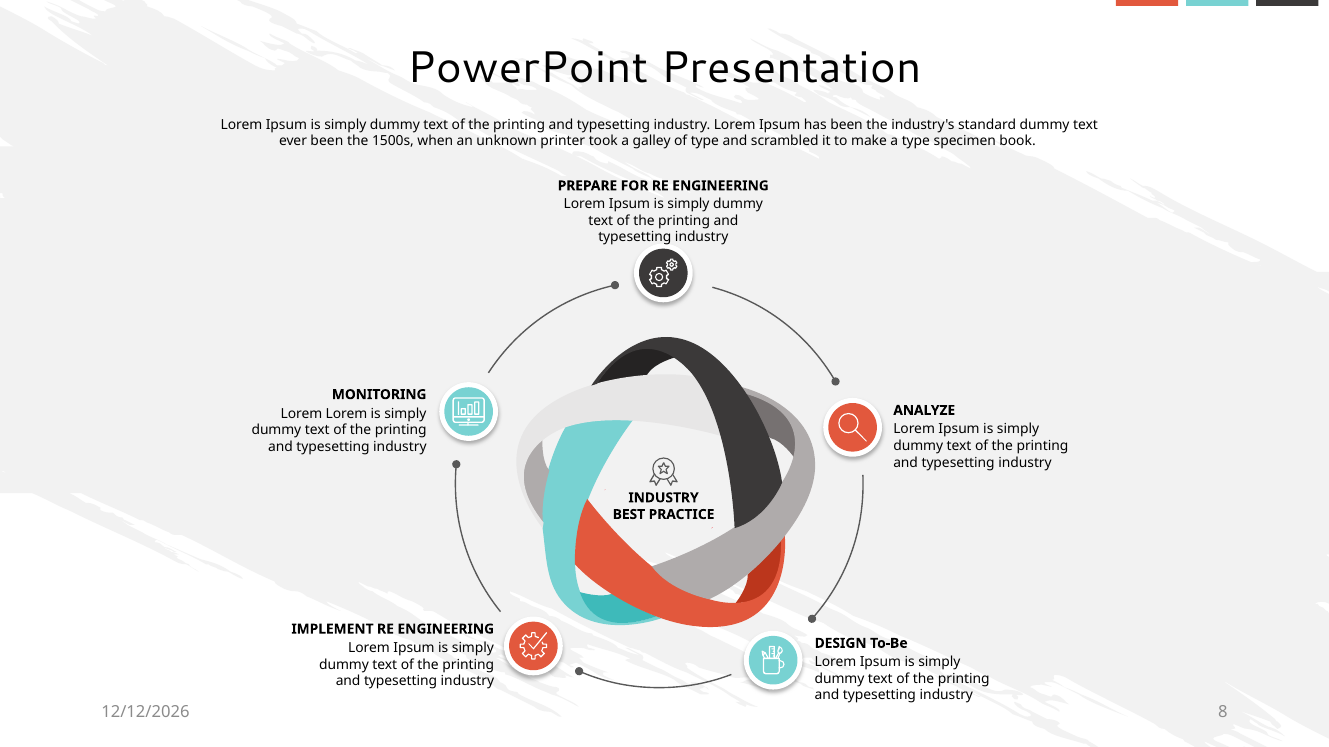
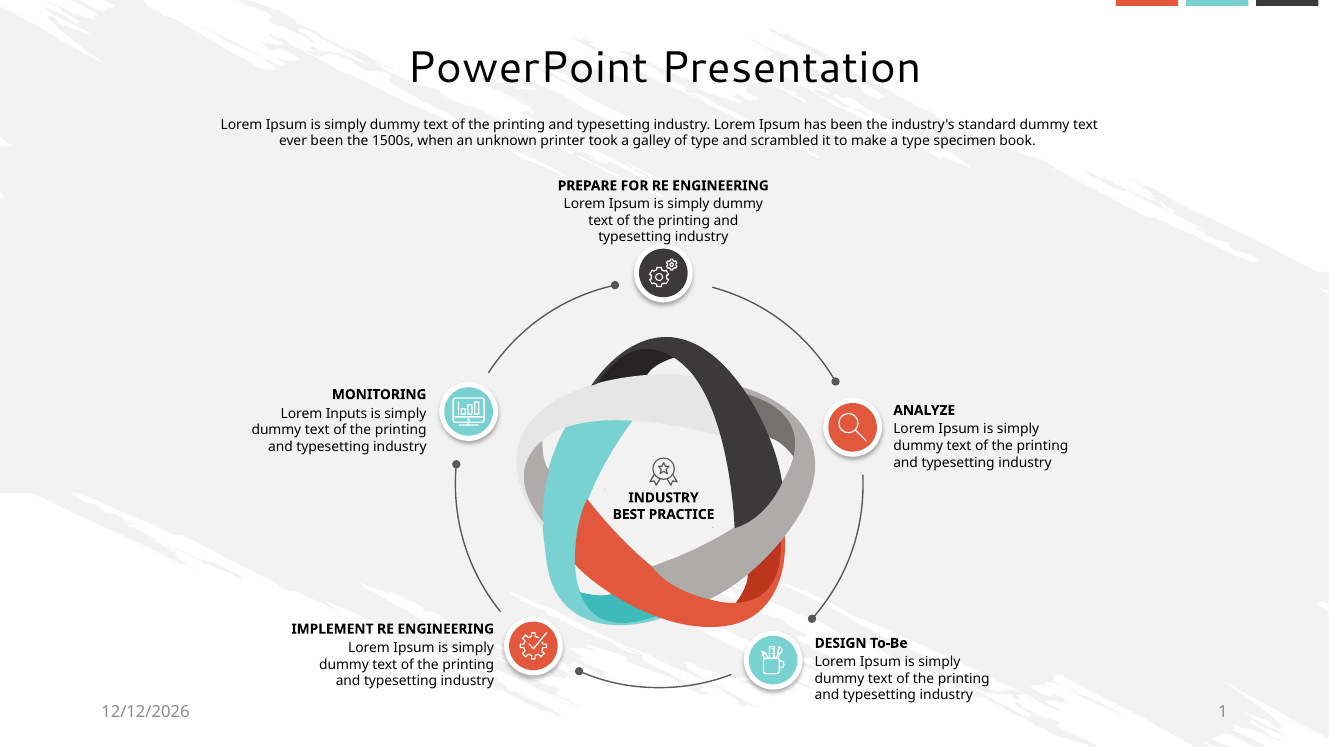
Lorem Lorem: Lorem -> Inputs
8: 8 -> 1
